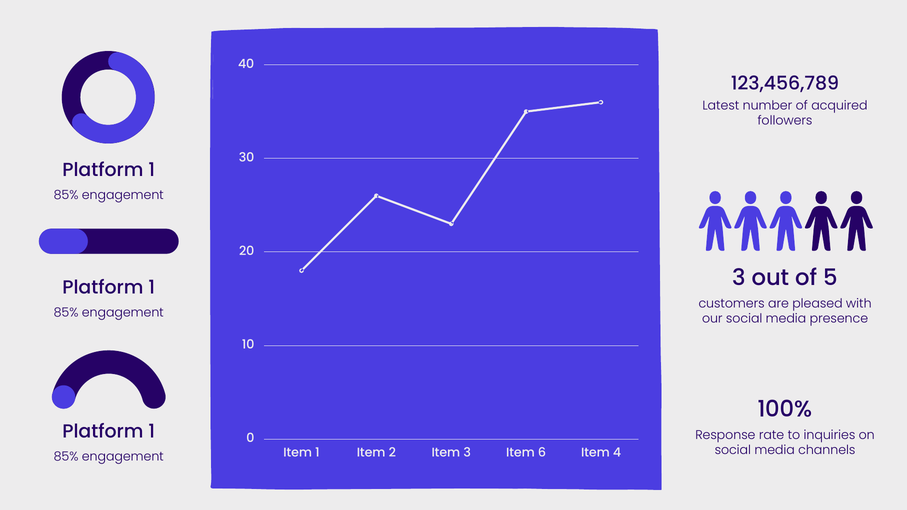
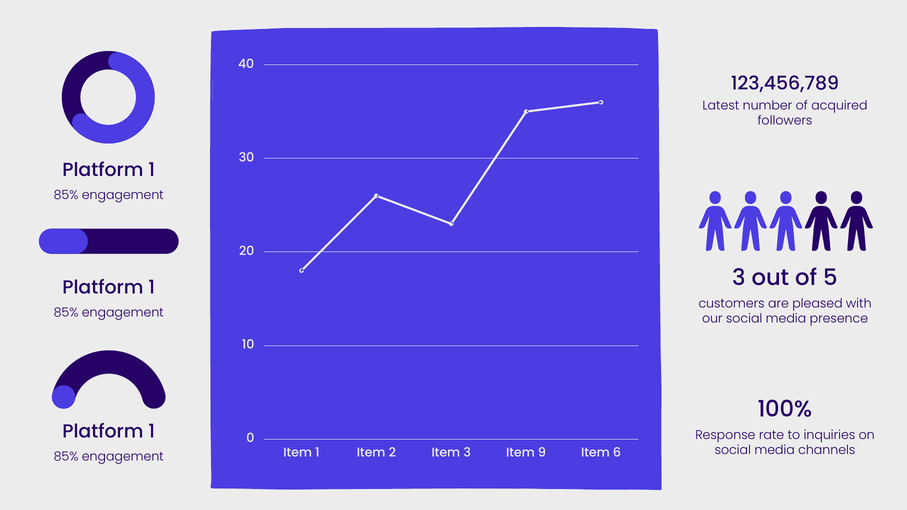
6: 6 -> 9
4: 4 -> 6
